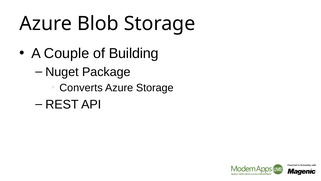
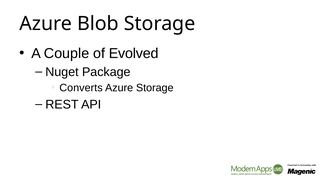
Building: Building -> Evolved
